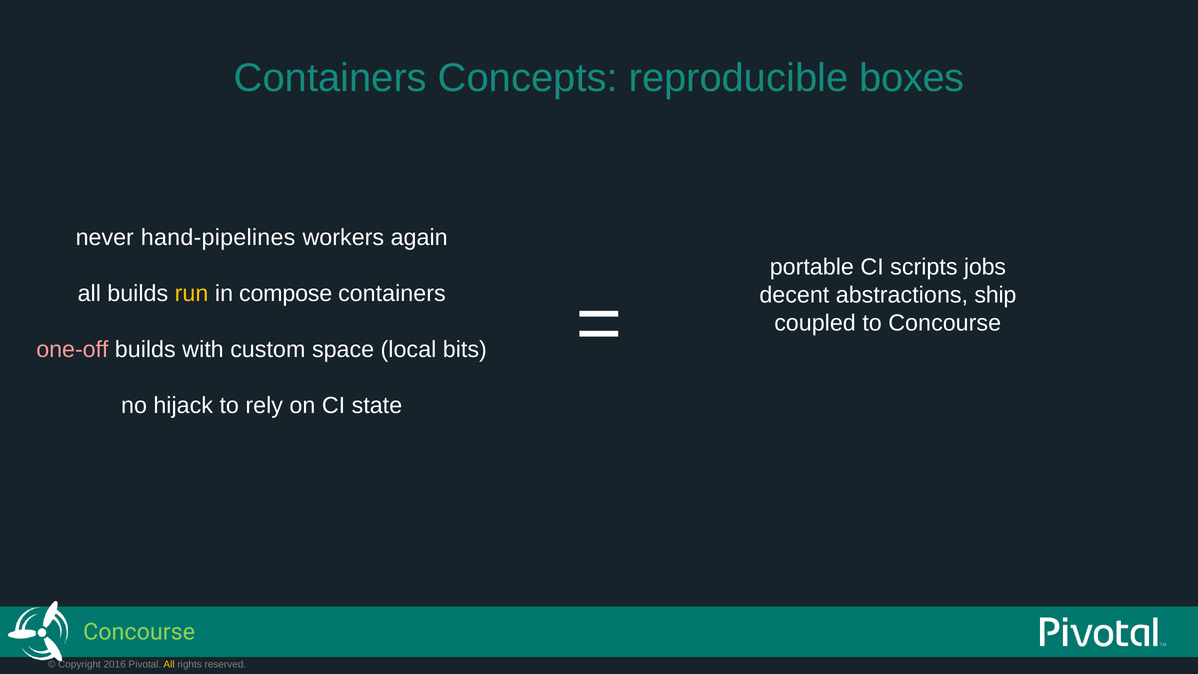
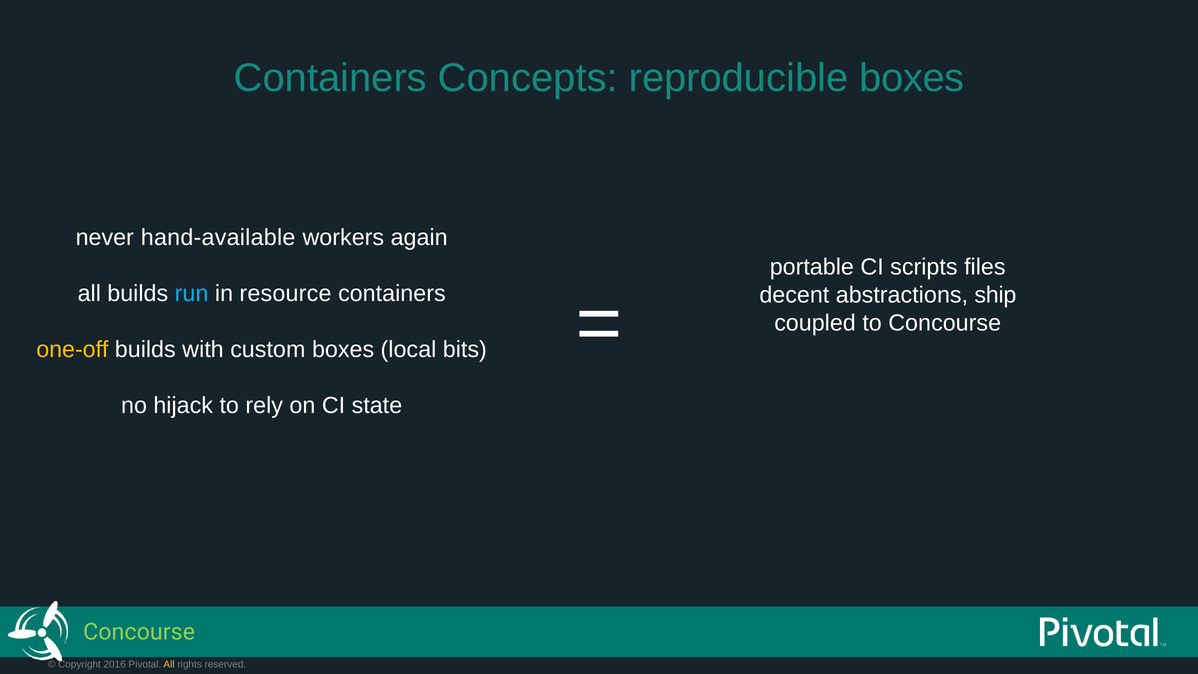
hand-pipelines: hand-pipelines -> hand-available
jobs: jobs -> files
run colour: yellow -> light blue
compose: compose -> resource
one-off colour: pink -> yellow
custom space: space -> boxes
